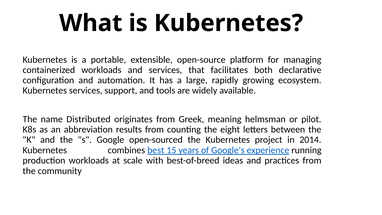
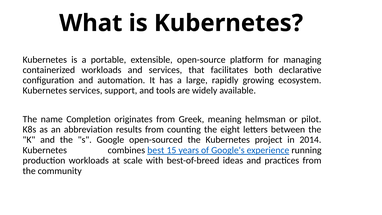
Distributed: Distributed -> Completion
